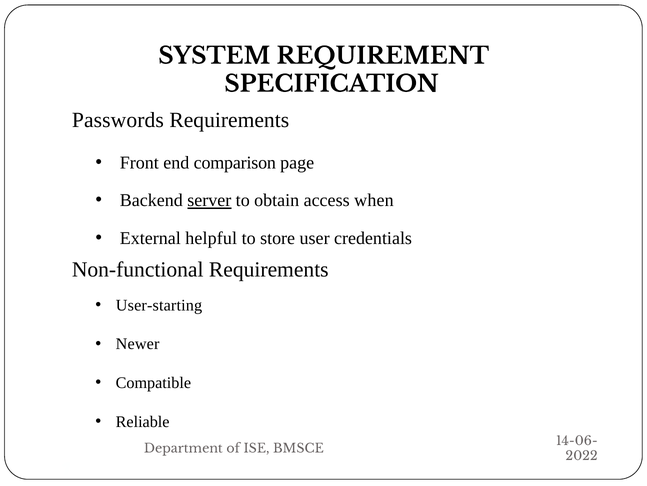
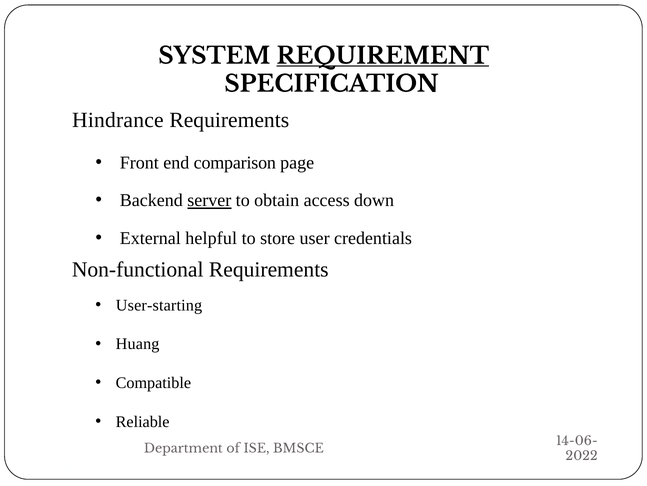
REQUIREMENT underline: none -> present
Passwords: Passwords -> Hindrance
when: when -> down
Newer: Newer -> Huang
